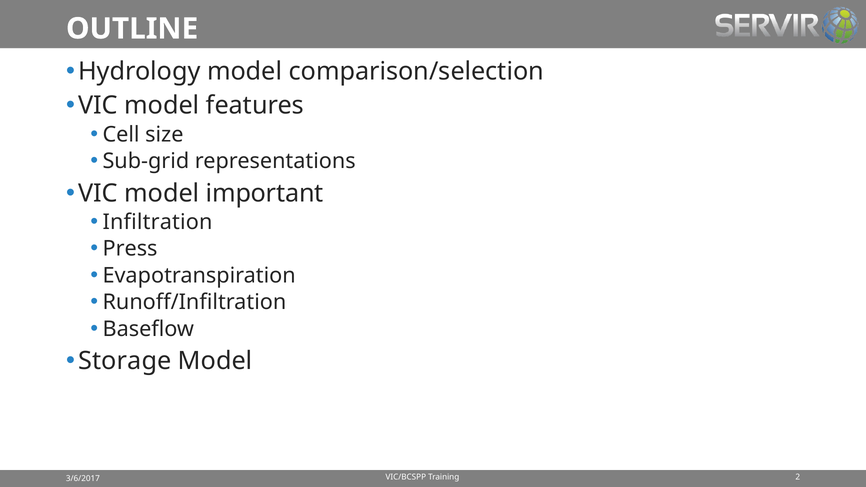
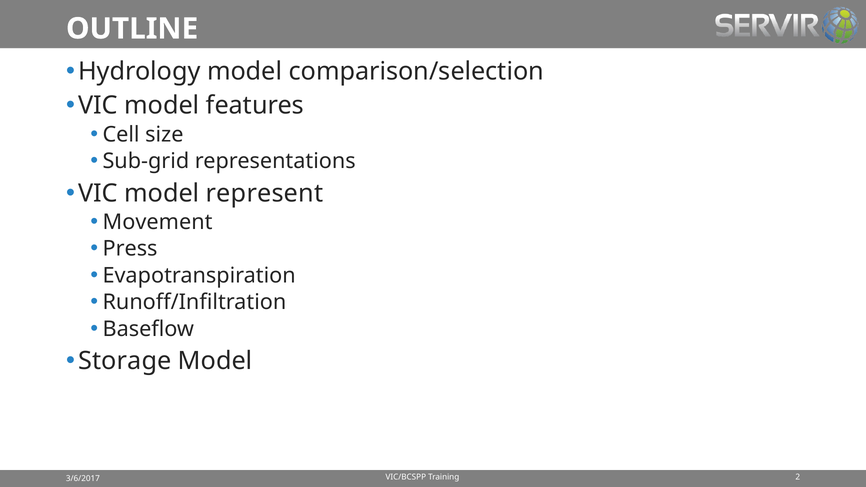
important: important -> represent
Infiltration: Infiltration -> Movement
